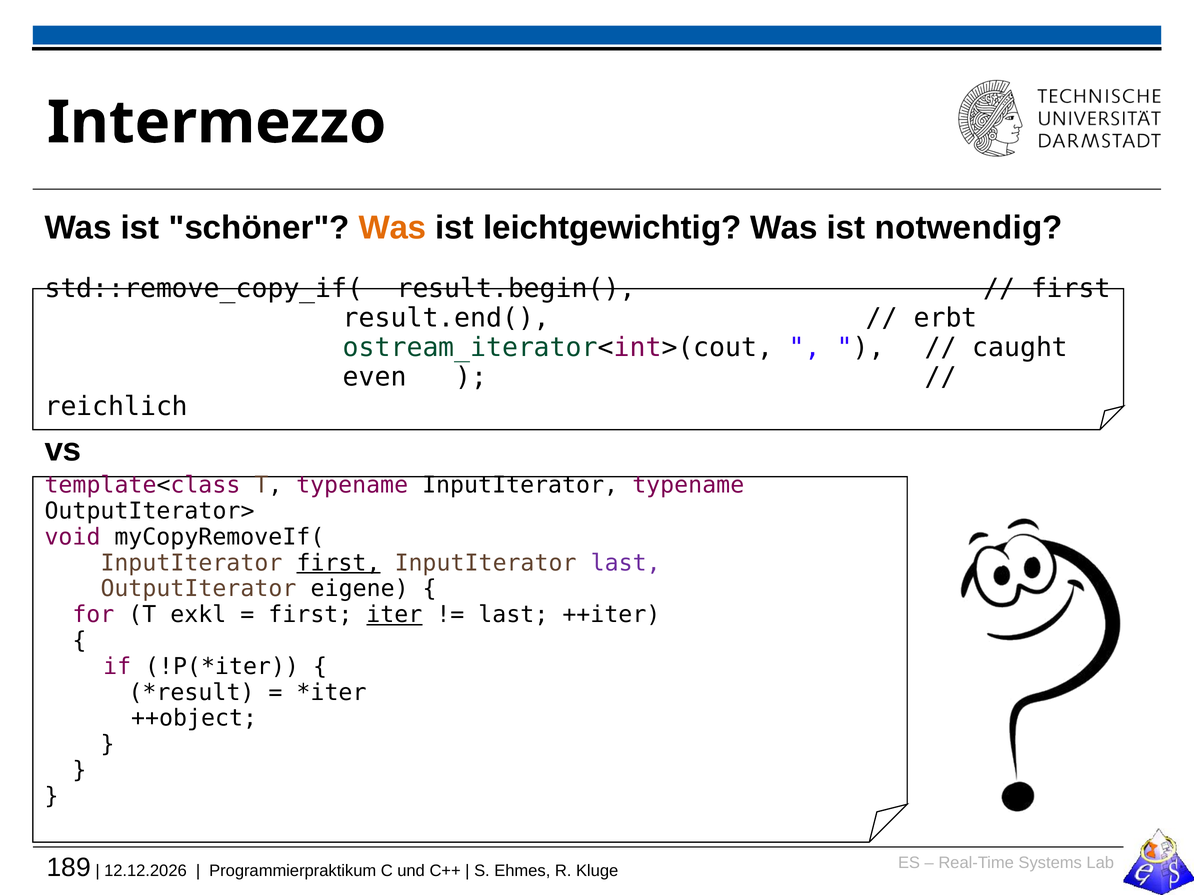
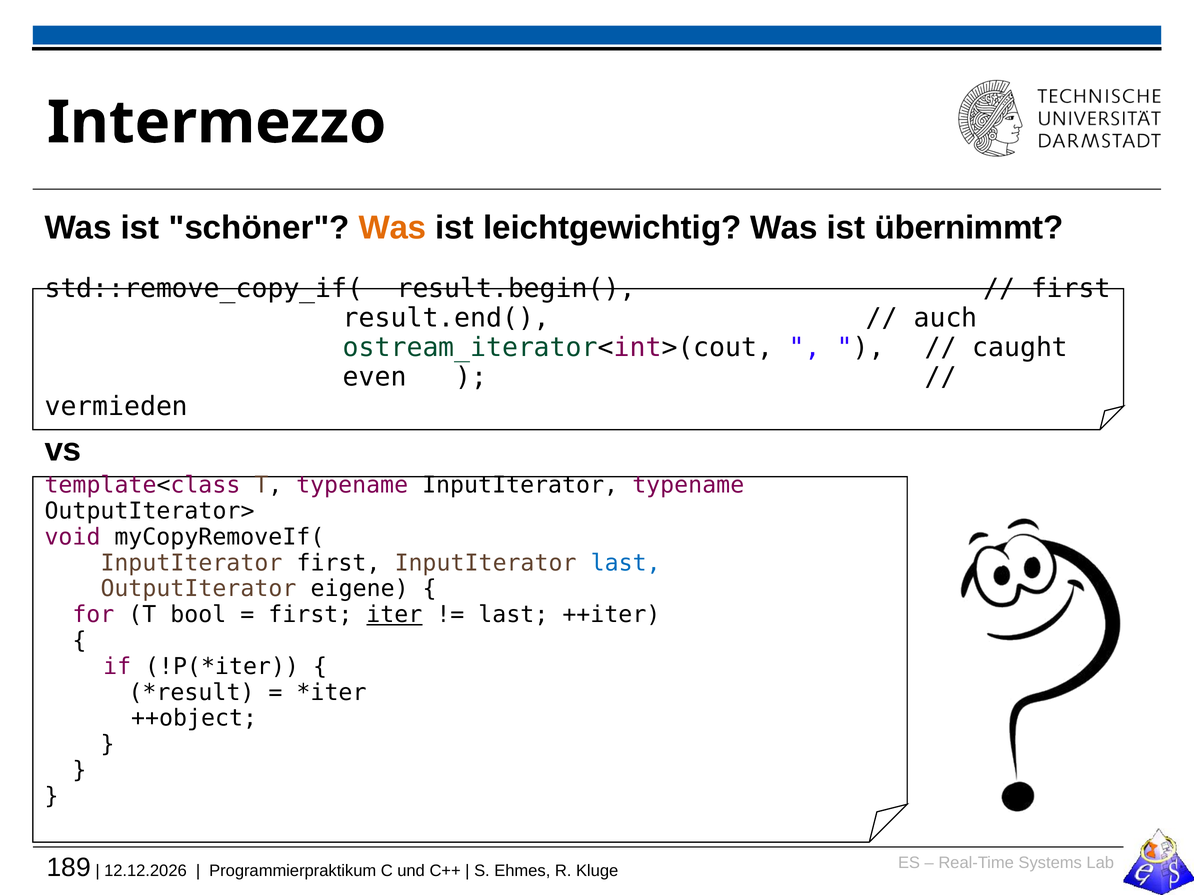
notwendig: notwendig -> übernimmt
erbt: erbt -> auch
reichlich: reichlich -> vermieden
first at (338, 563) underline: present -> none
last at (626, 563) colour: purple -> blue
exkl: exkl -> bool
